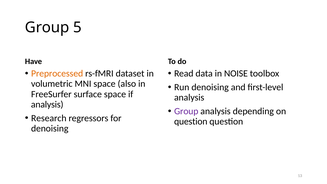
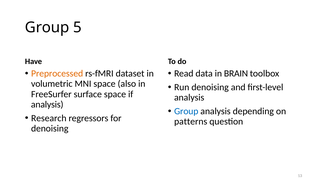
NOISE: NOISE -> BRAIN
Group at (186, 111) colour: purple -> blue
question at (191, 122): question -> patterns
